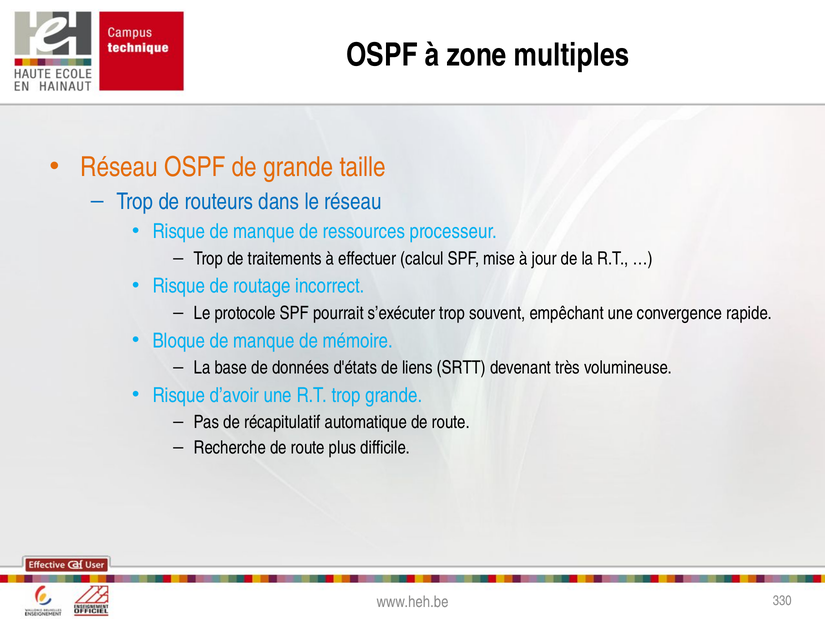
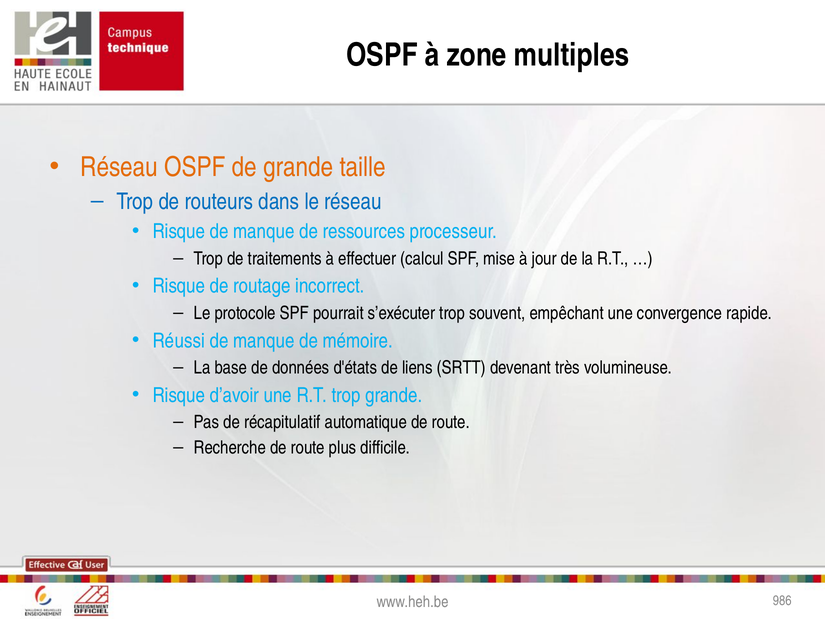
Bloque: Bloque -> Réussi
330: 330 -> 986
